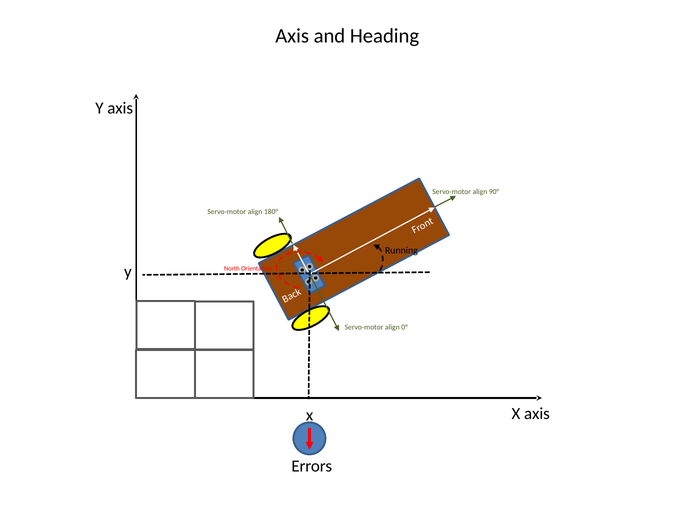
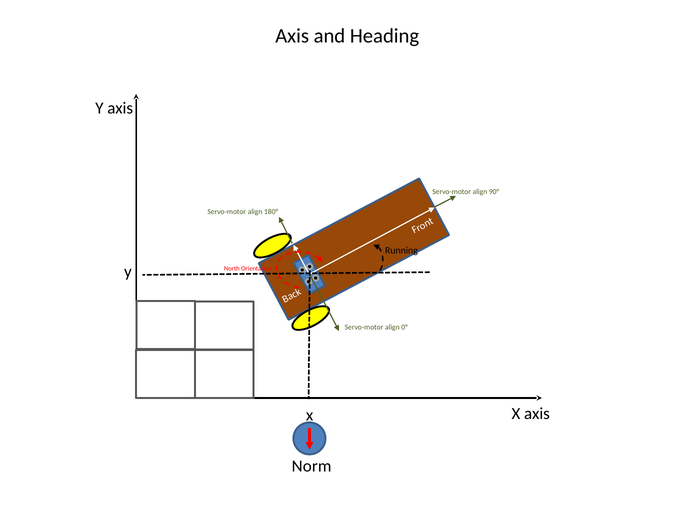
Errors: Errors -> Norm
